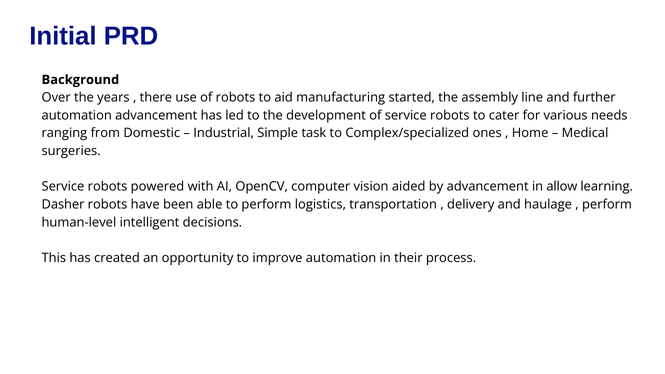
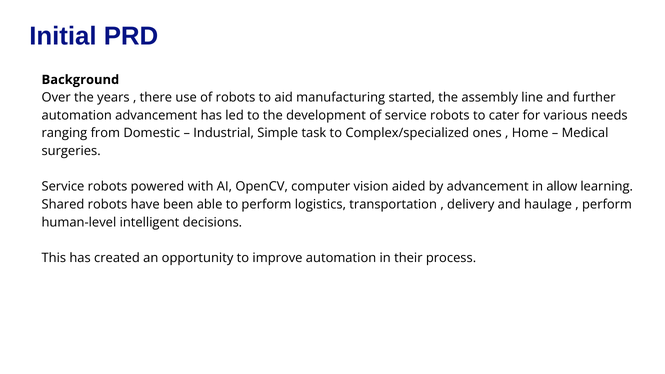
Dasher: Dasher -> Shared
